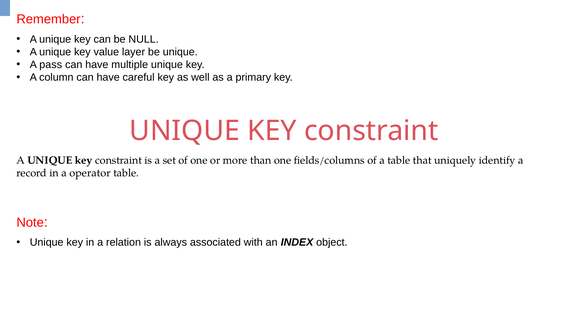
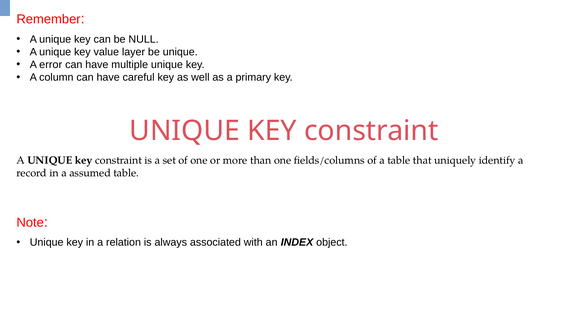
pass: pass -> error
operator: operator -> assumed
